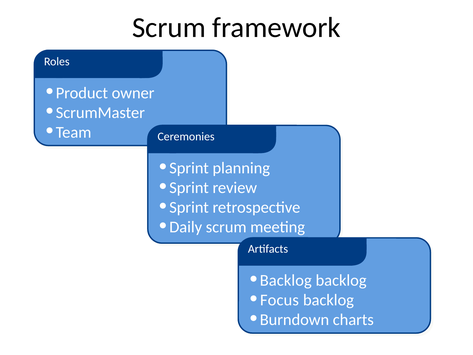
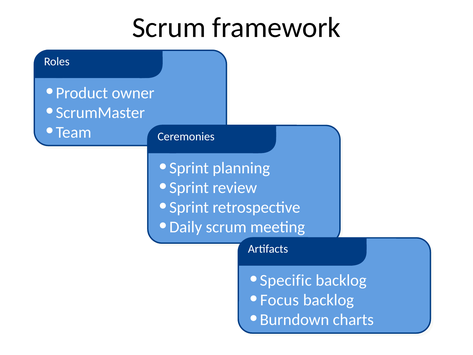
Backlog at (286, 280): Backlog -> Specific
